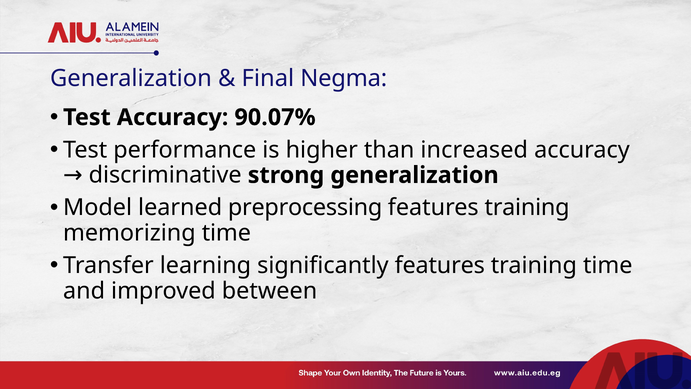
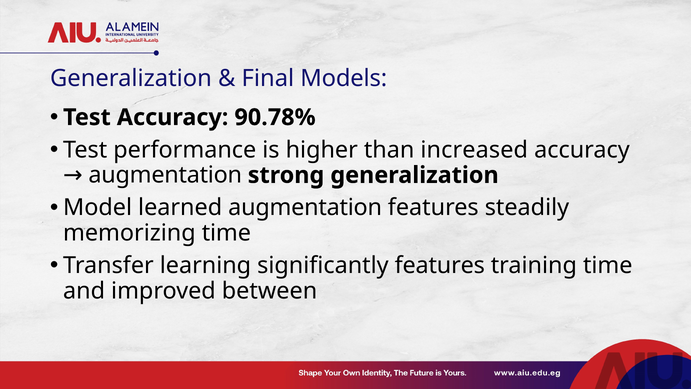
Negma: Negma -> Models
90.07%: 90.07% -> 90.78%
discriminative at (165, 175): discriminative -> augmentation
learned preprocessing: preprocessing -> augmentation
training at (527, 208): training -> steadily
